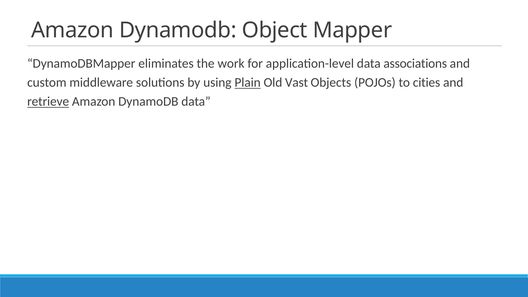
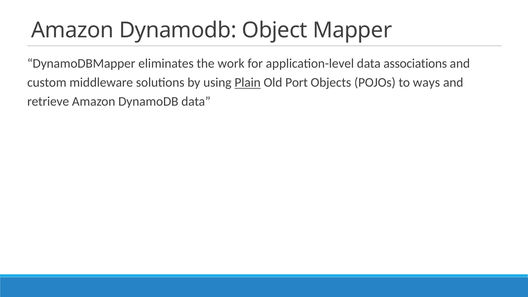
Vast: Vast -> Port
cities: cities -> ways
retrieve underline: present -> none
